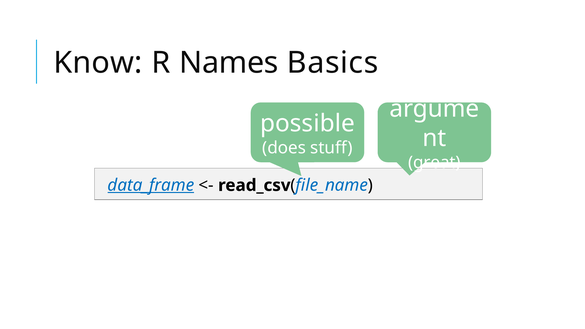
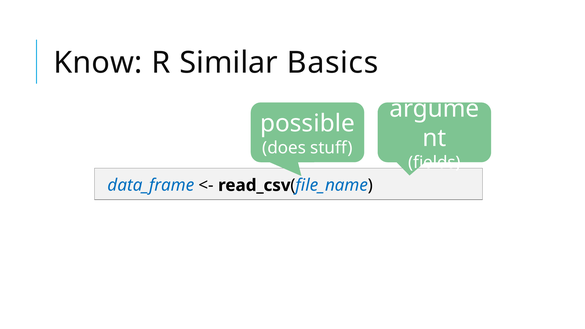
Names: Names -> Similar
great: great -> fields
data_frame underline: present -> none
